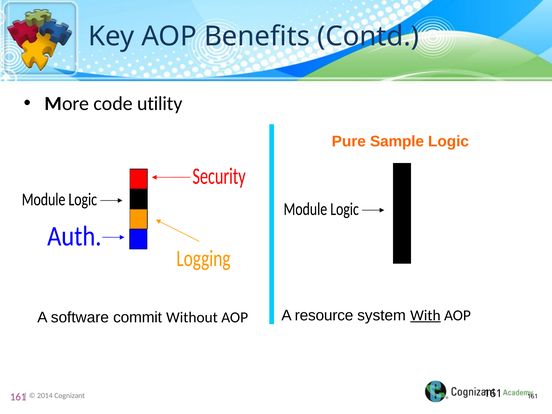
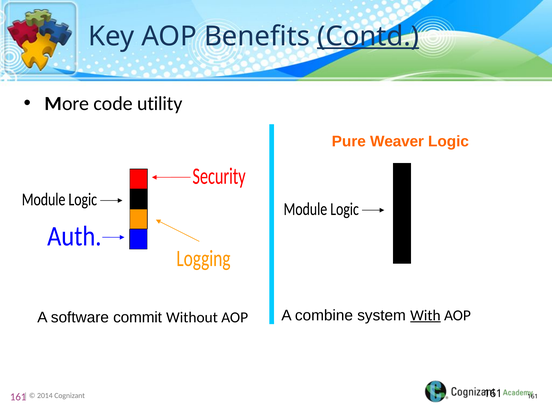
Contd underline: none -> present
Sample: Sample -> Weaver
resource: resource -> combine
